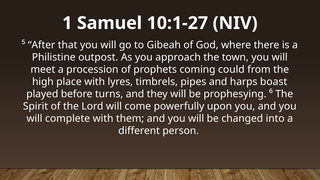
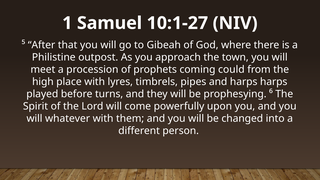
harps boast: boast -> harps
complete: complete -> whatever
